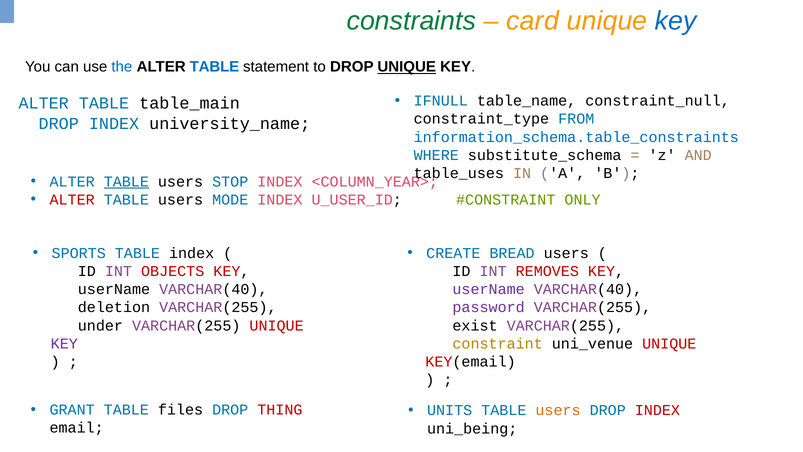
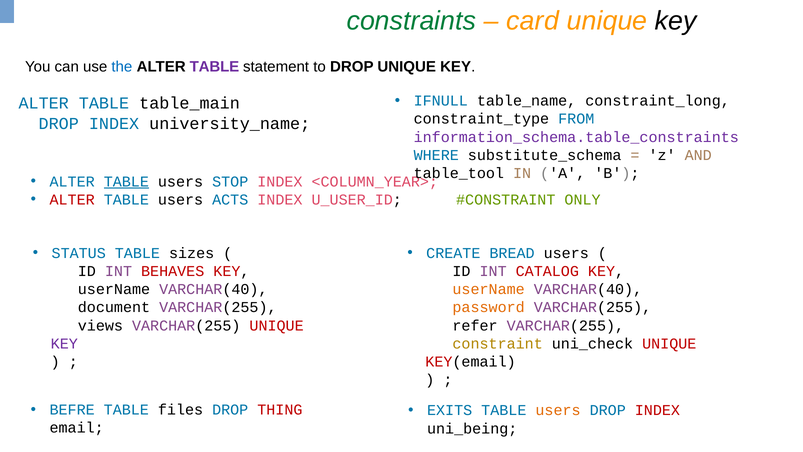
key at (676, 21) colour: blue -> black
TABLE at (214, 67) colour: blue -> purple
UNIQUE at (407, 67) underline: present -> none
constraint_null: constraint_null -> constraint_long
information_schema.table_constraints colour: blue -> purple
table_uses: table_uses -> table_tool
MODE: MODE -> ACTS
SPORTS: SPORTS -> STATUS
TABLE index: index -> sizes
OBJECTS: OBJECTS -> BEHAVES
REMOVES: REMOVES -> CATALOG
userName at (489, 289) colour: purple -> orange
deletion: deletion -> document
password colour: purple -> orange
under: under -> views
exist: exist -> refer
uni_venue: uni_venue -> uni_check
GRANT: GRANT -> BEFRE
UNITS: UNITS -> EXITS
